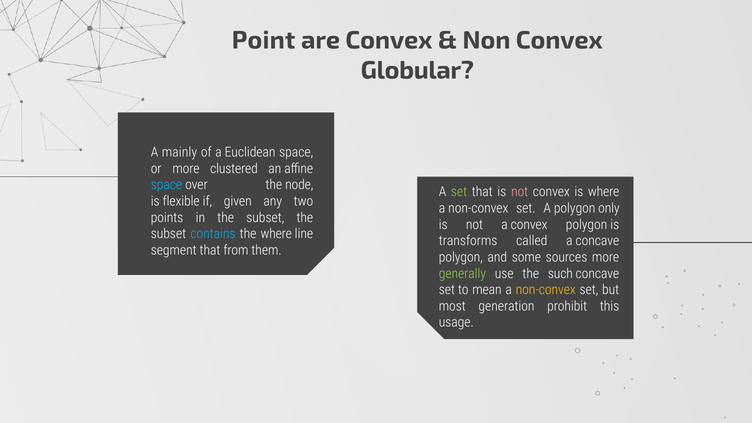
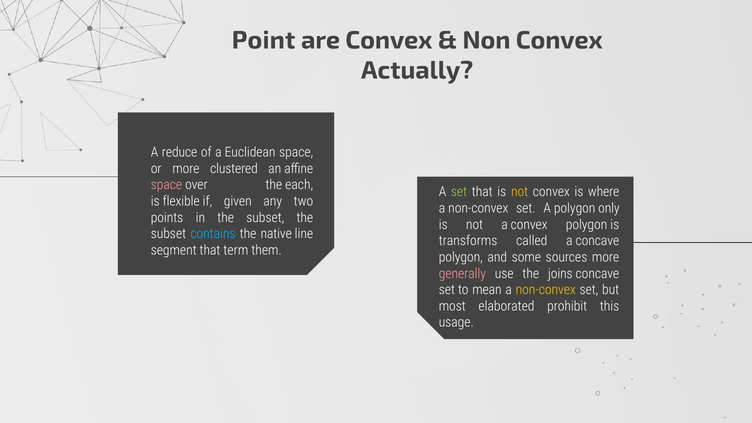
Globular: Globular -> Actually
mainly: mainly -> reduce
space at (166, 185) colour: light blue -> pink
node: node -> each
not at (520, 192) colour: pink -> yellow
the where: where -> native
from: from -> term
generally colour: light green -> pink
such: such -> joins
generation: generation -> elaborated
